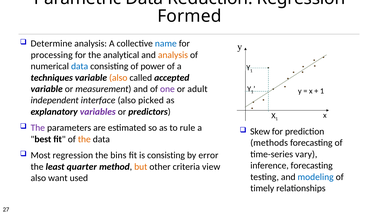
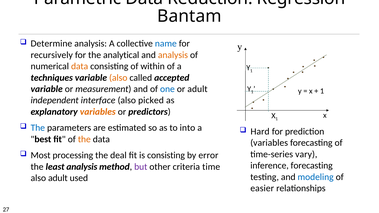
Formed: Formed -> Bantam
processing: processing -> recursively
data at (80, 66) colour: blue -> orange
power: power -> within
one colour: purple -> blue
variables at (98, 112) colour: purple -> orange
The at (38, 128) colour: purple -> blue
rule: rule -> into
Skew: Skew -> Hard
methods at (269, 143): methods -> variables
Most regression: regression -> processing
bins: bins -> deal
least quarter: quarter -> analysis
but colour: orange -> purple
view: view -> time
also want: want -> adult
timely: timely -> easier
